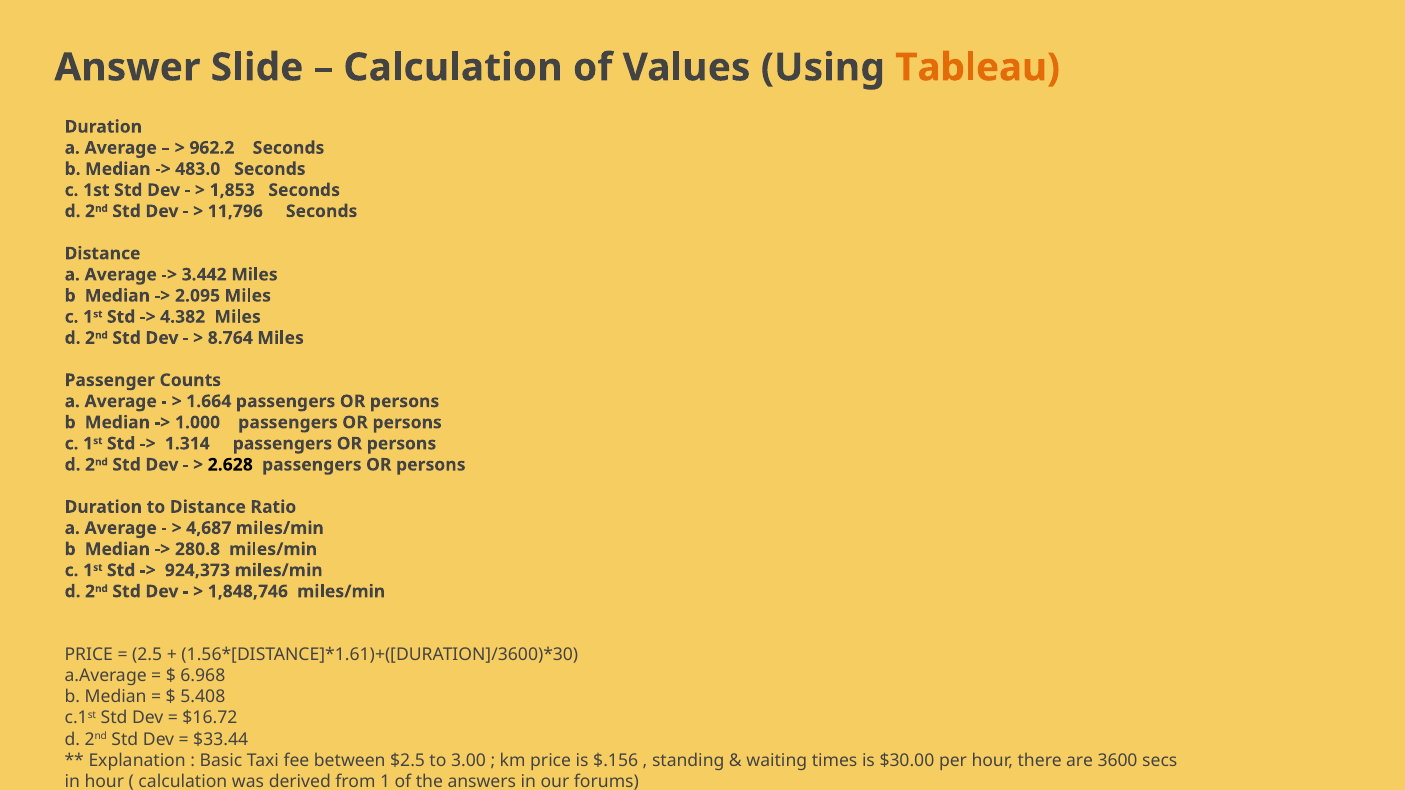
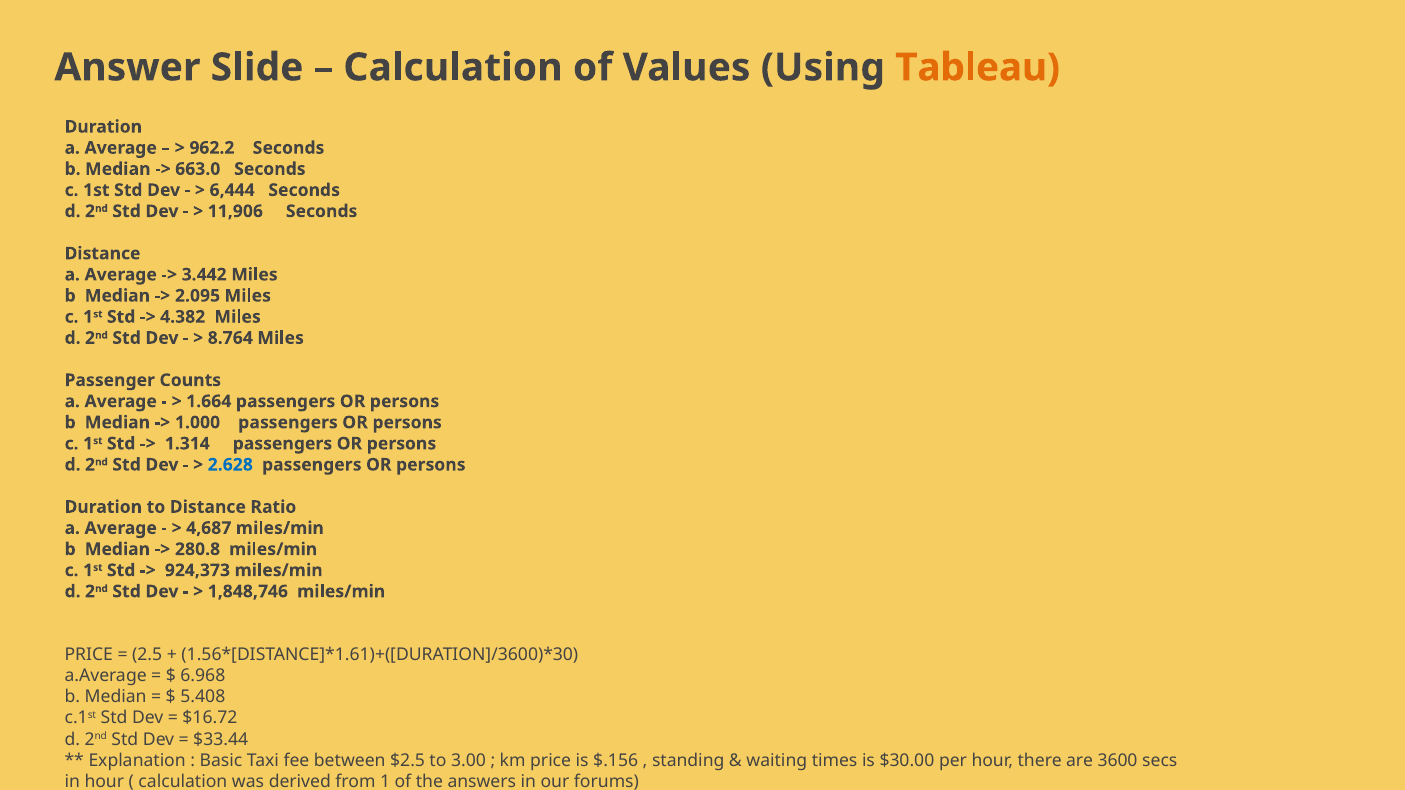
483.0: 483.0 -> 663.0
1,853: 1,853 -> 6,444
11,796: 11,796 -> 11,906
2.628 colour: black -> blue
